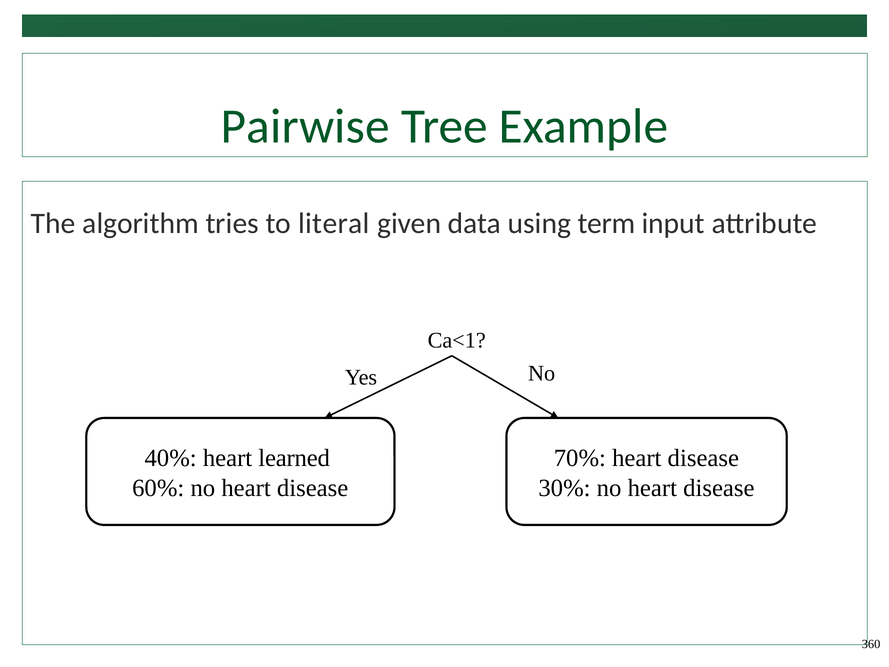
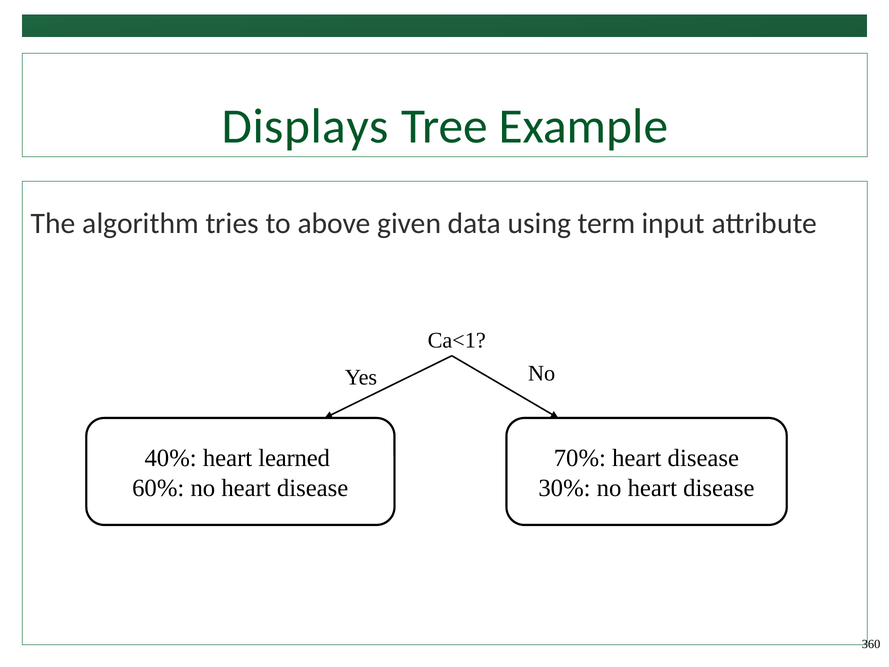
Pairwise: Pairwise -> Displays
literal: literal -> above
